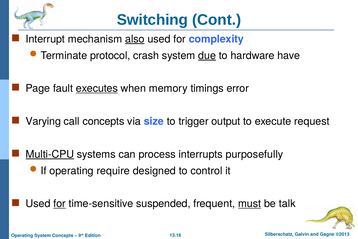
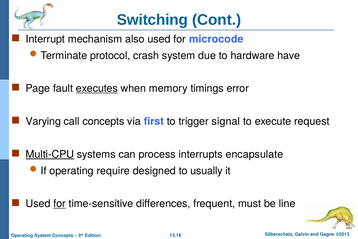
also underline: present -> none
complexity: complexity -> microcode
due underline: present -> none
size: size -> first
output: output -> signal
purposefully: purposefully -> encapsulate
control: control -> usually
suspended: suspended -> differences
must underline: present -> none
talk: talk -> line
